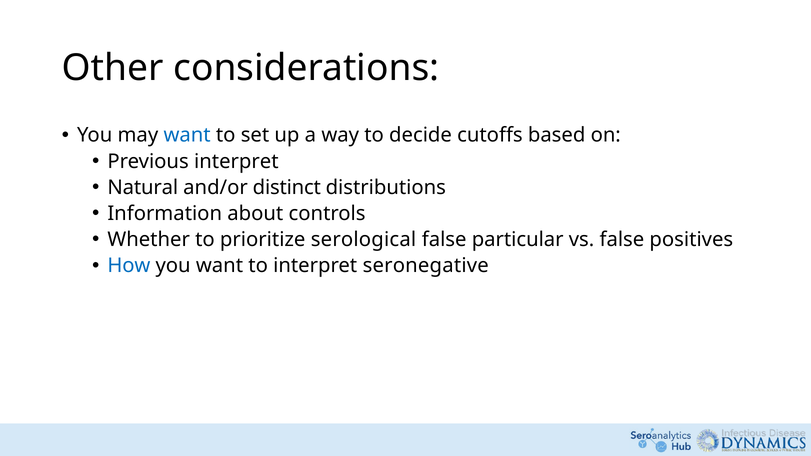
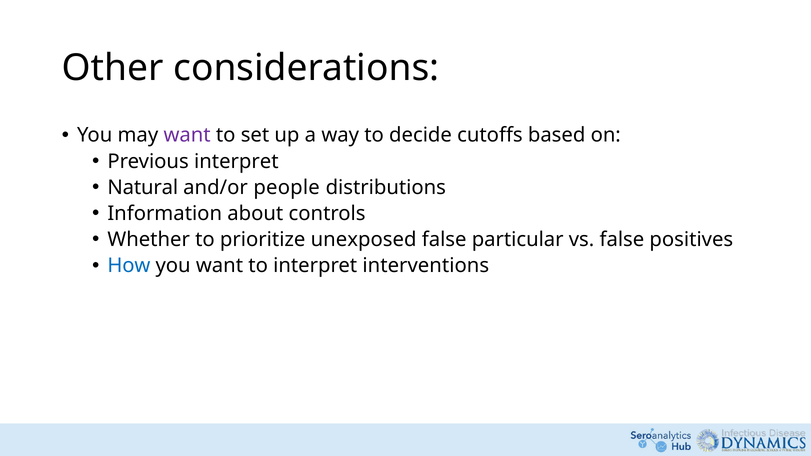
want at (187, 135) colour: blue -> purple
distinct: distinct -> people
serological: serological -> unexposed
seronegative: seronegative -> interventions
